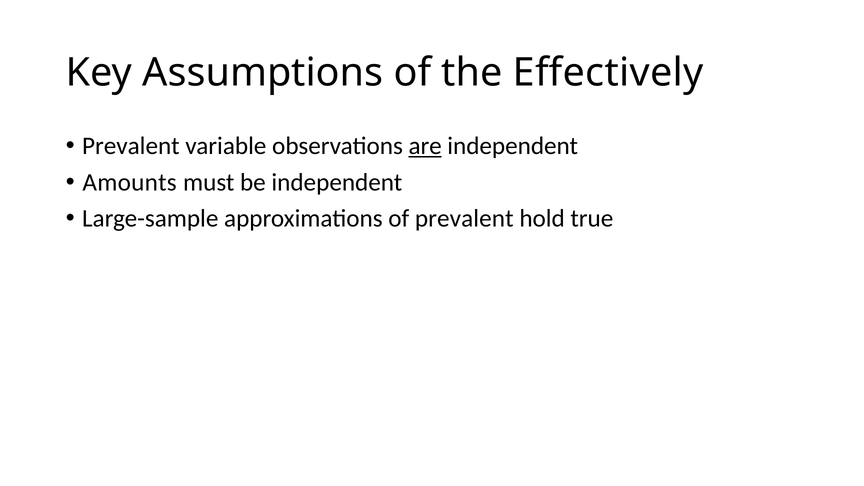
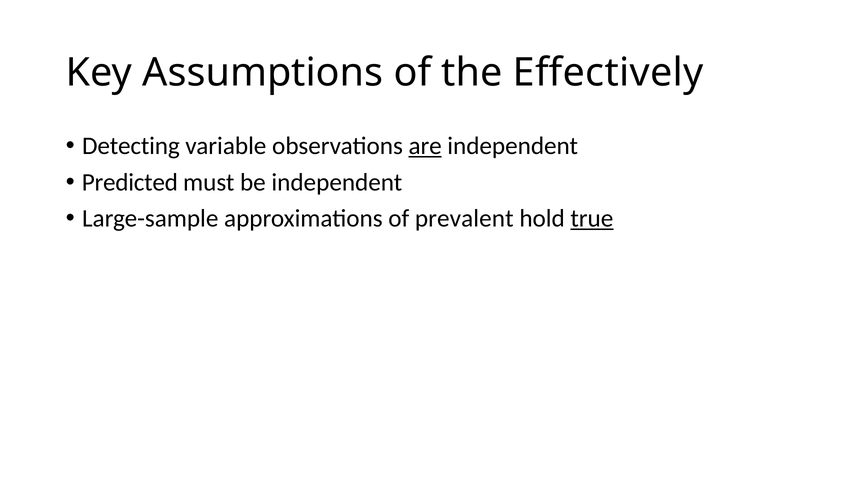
Prevalent at (131, 146): Prevalent -> Detecting
Amounts: Amounts -> Predicted
true underline: none -> present
